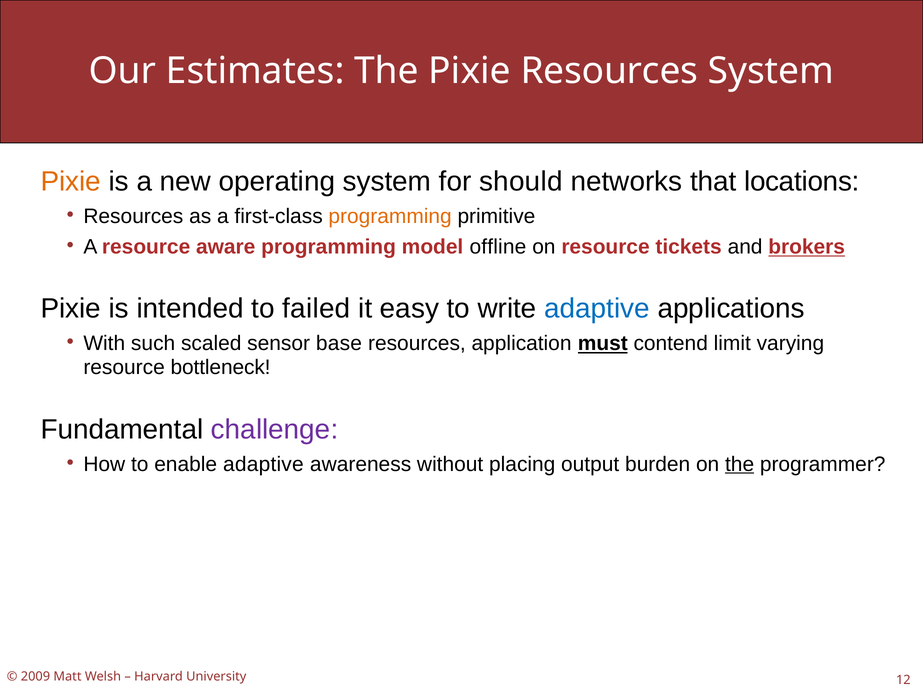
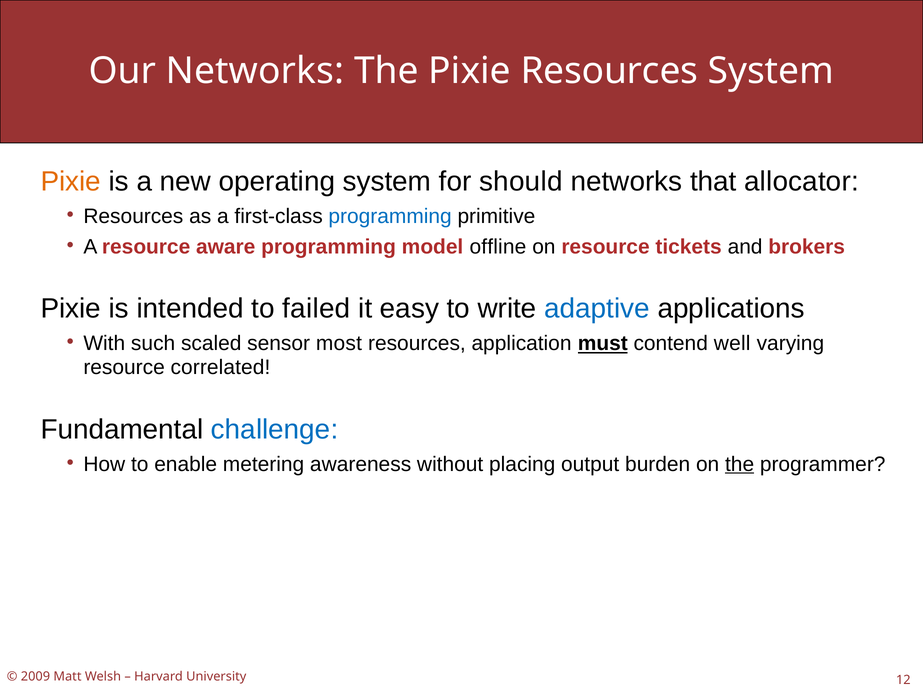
Our Estimates: Estimates -> Networks
locations: locations -> allocator
programming at (390, 216) colour: orange -> blue
brokers underline: present -> none
base: base -> most
limit: limit -> well
bottleneck: bottleneck -> correlated
challenge colour: purple -> blue
enable adaptive: adaptive -> metering
